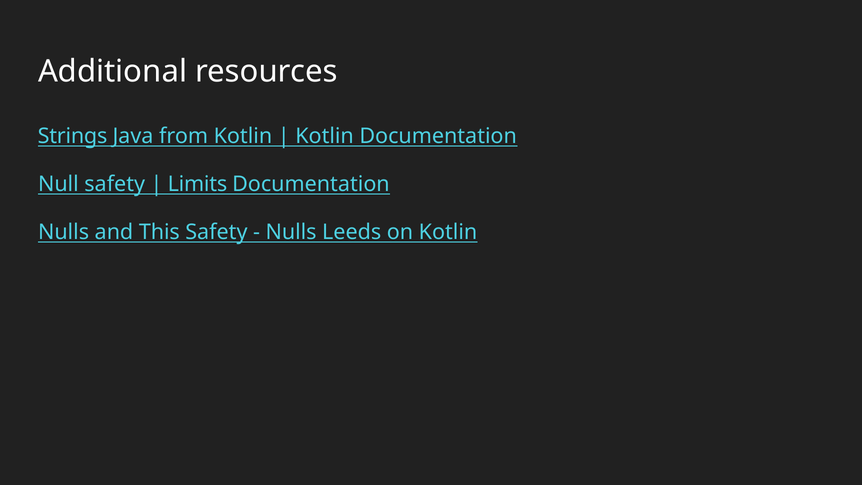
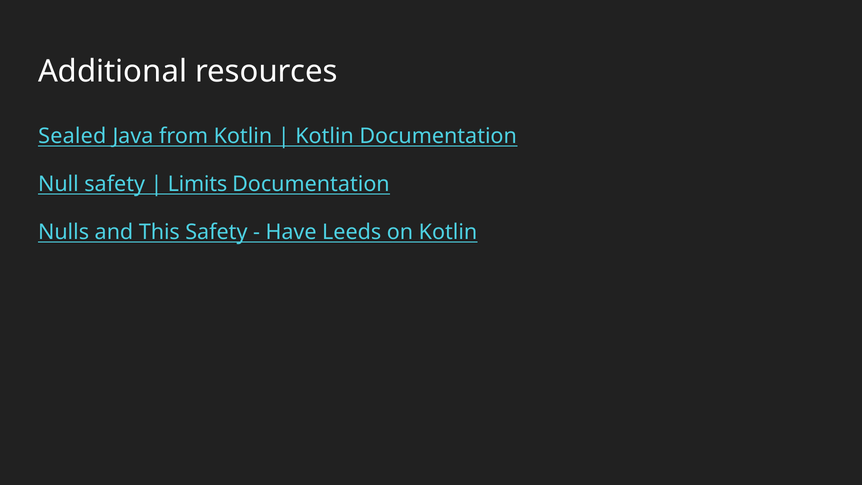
Strings: Strings -> Sealed
Nulls at (291, 232): Nulls -> Have
